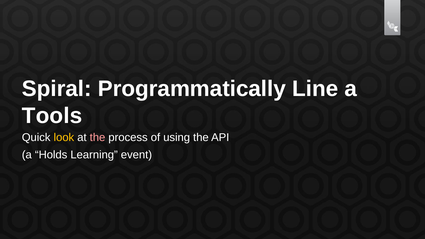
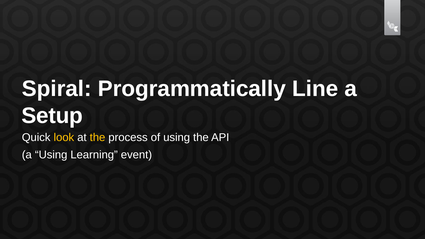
Tools: Tools -> Setup
the at (98, 137) colour: pink -> yellow
a Holds: Holds -> Using
